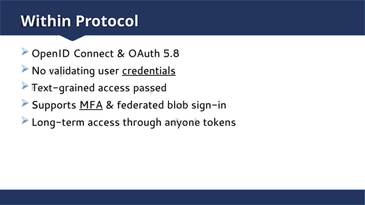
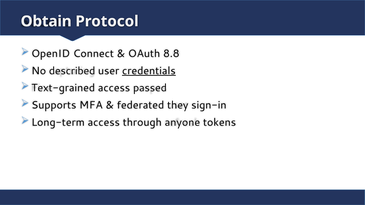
Within: Within -> Obtain
5.8: 5.8 -> 8.8
validating: validating -> described
MFA underline: present -> none
blob: blob -> they
